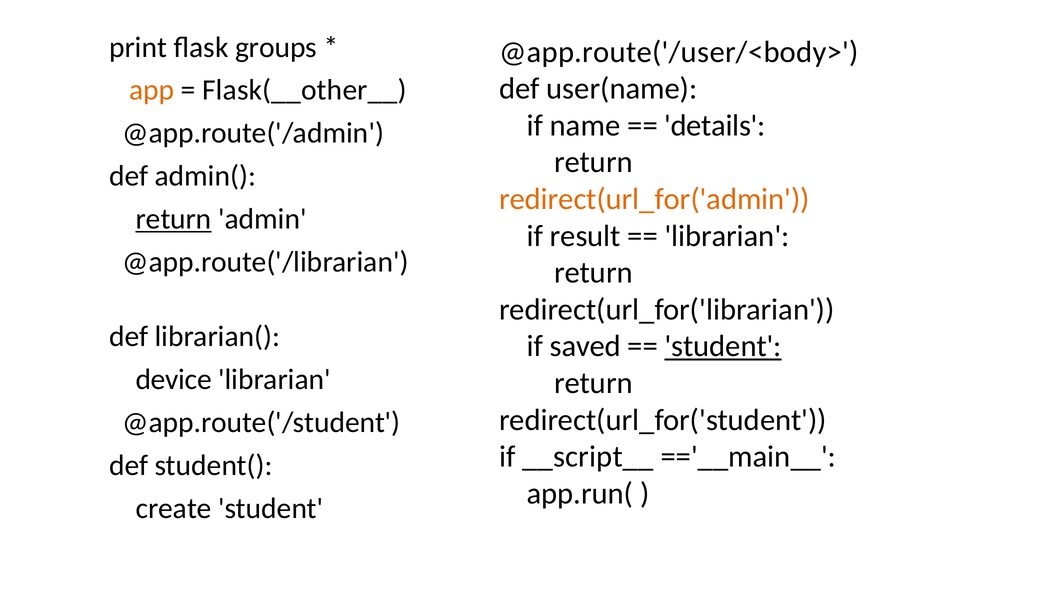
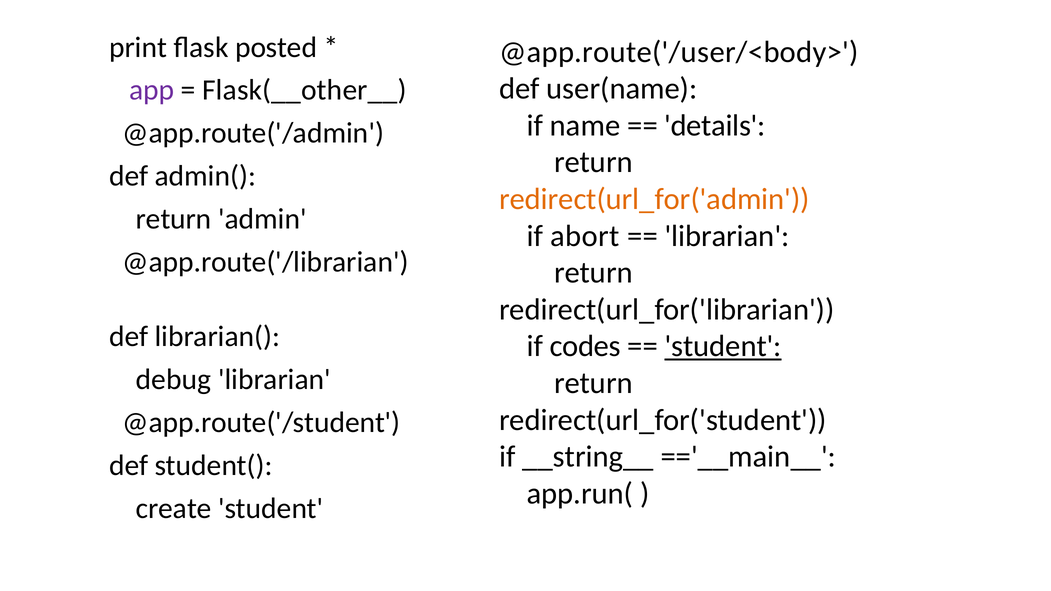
groups: groups -> posted
app colour: orange -> purple
return at (174, 219) underline: present -> none
result: result -> abort
saved: saved -> codes
device: device -> debug
__script__: __script__ -> __string__
